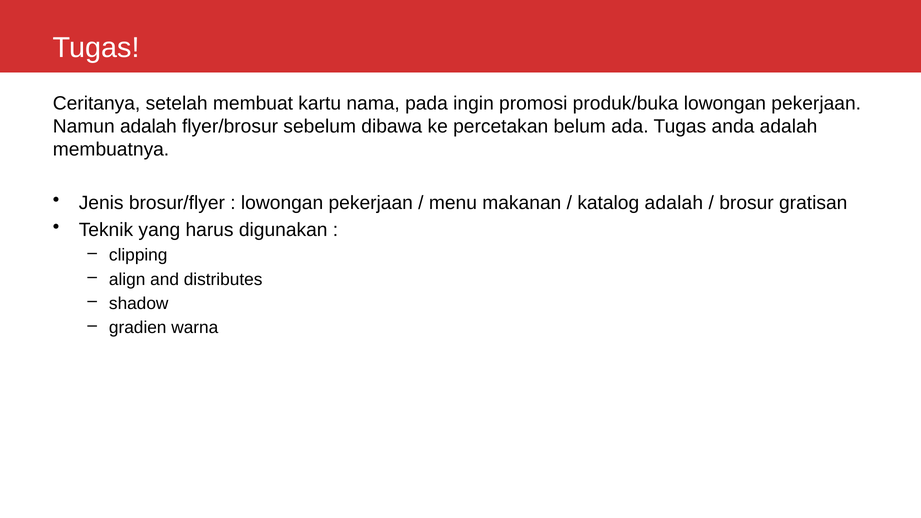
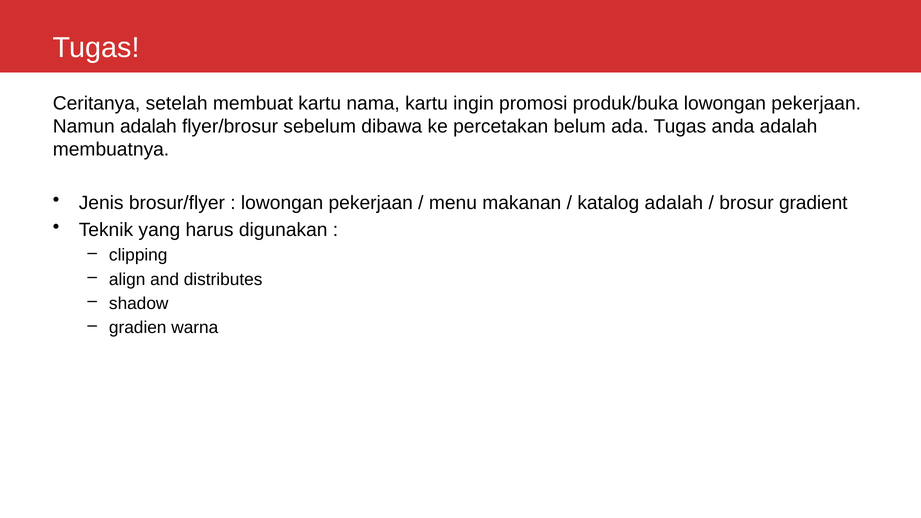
nama pada: pada -> kartu
gratisan: gratisan -> gradient
